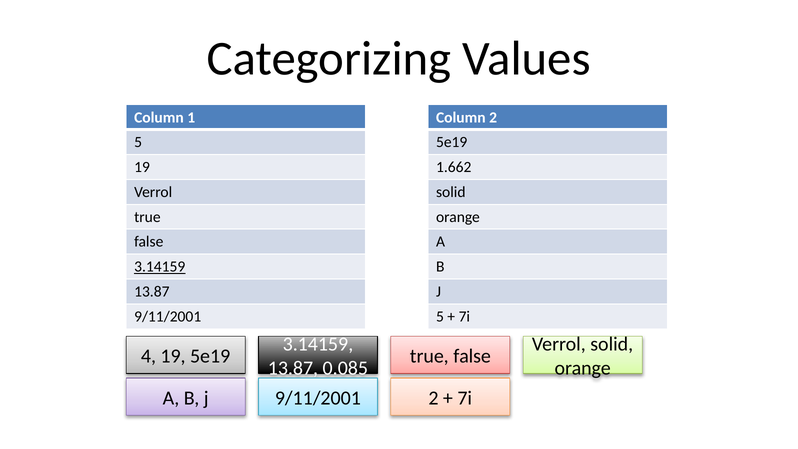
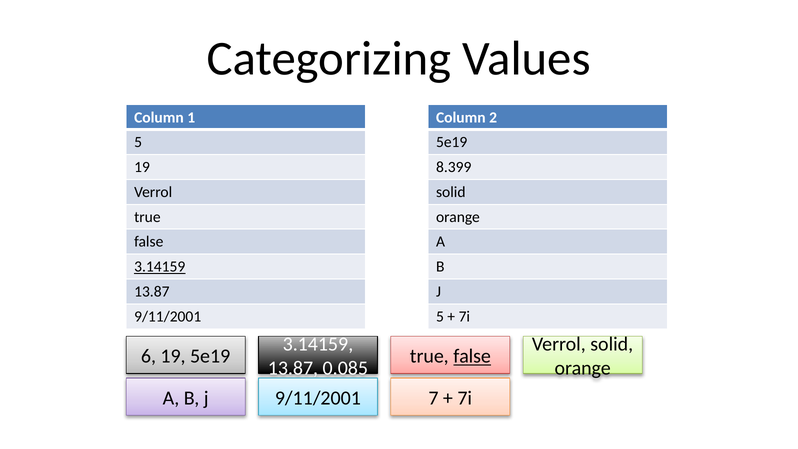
1.662: 1.662 -> 8.399
4: 4 -> 6
false at (472, 356) underline: none -> present
9/11/2001 2: 2 -> 7
